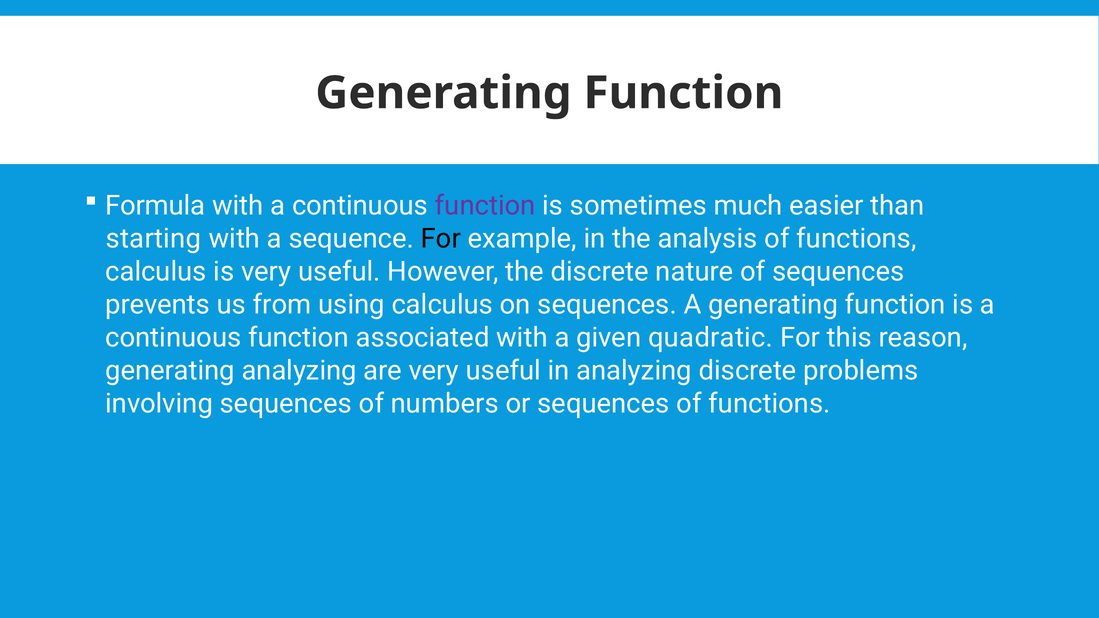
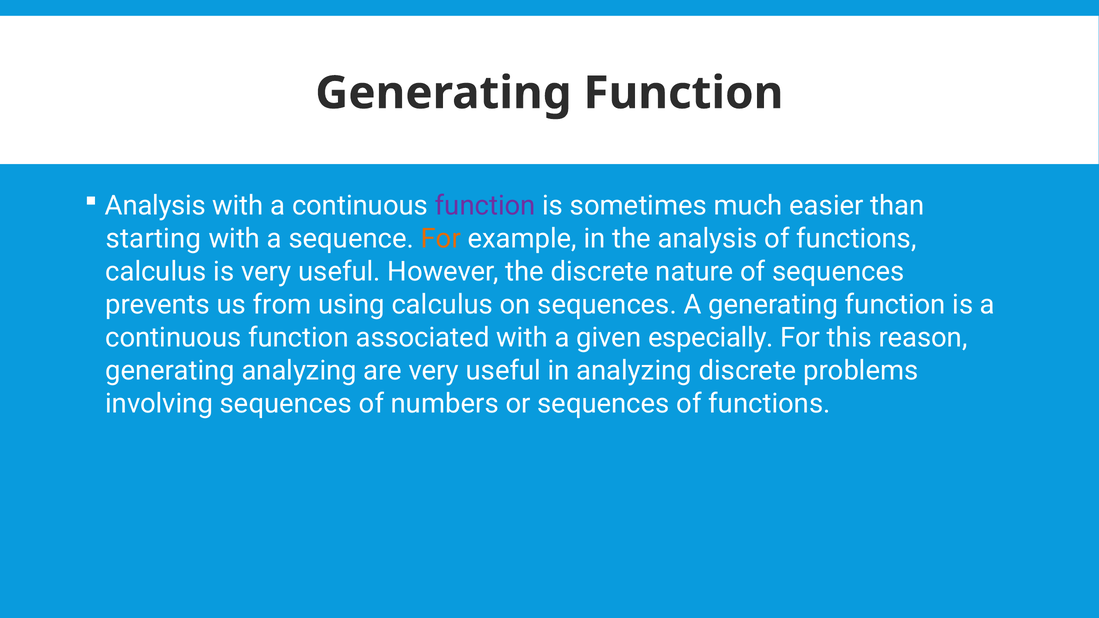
Formula at (155, 206): Formula -> Analysis
For at (441, 239) colour: black -> orange
quadratic: quadratic -> especially
